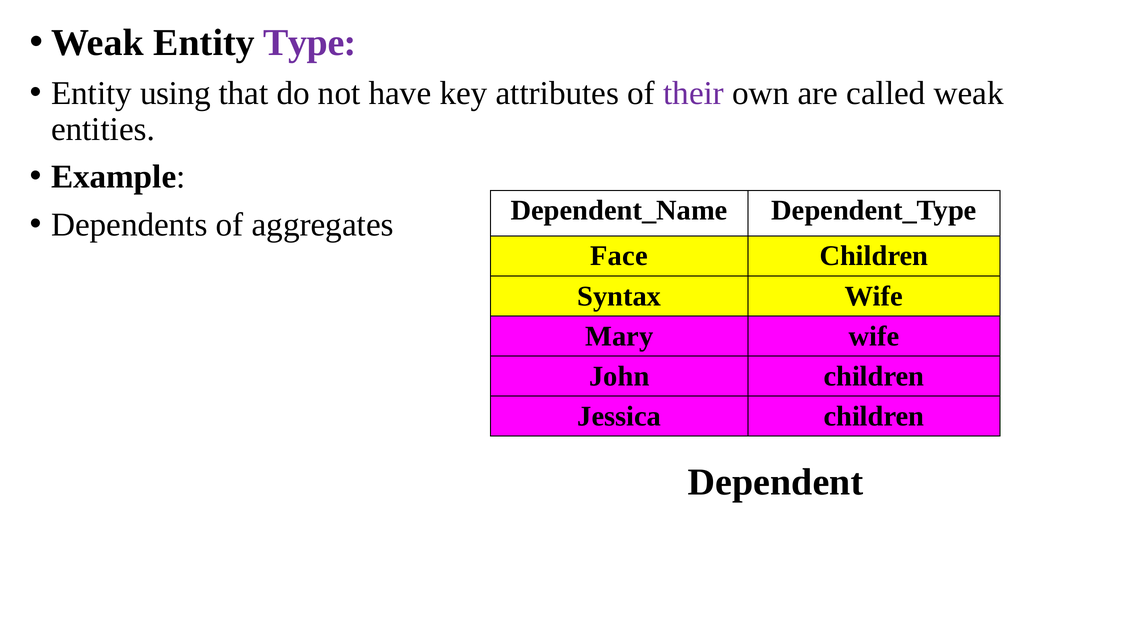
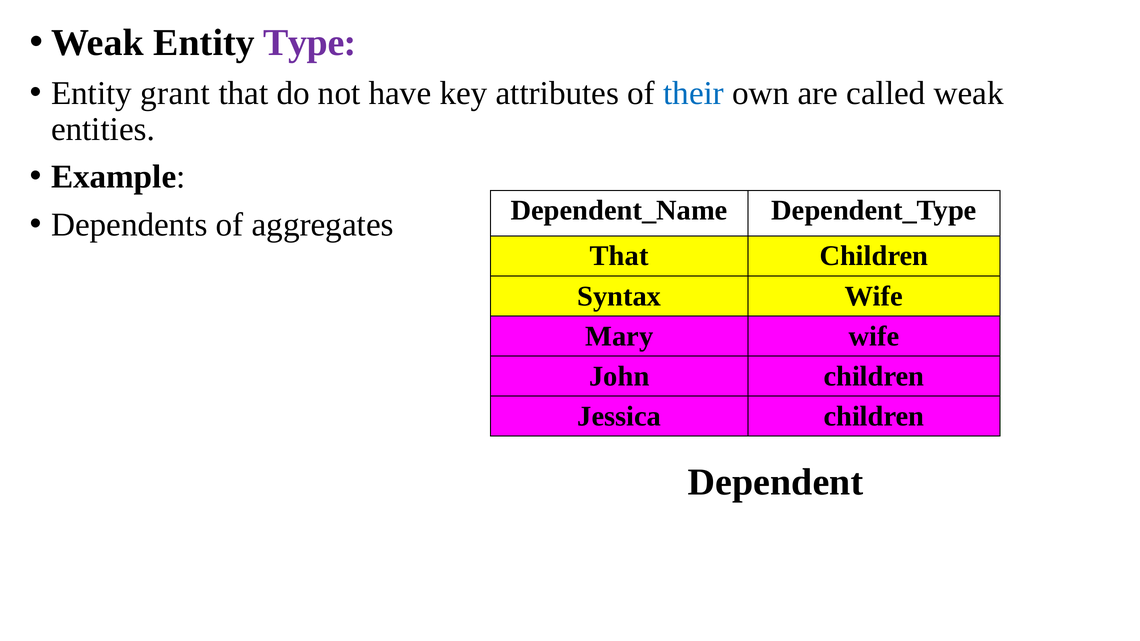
using: using -> grant
their colour: purple -> blue
Face at (619, 256): Face -> That
